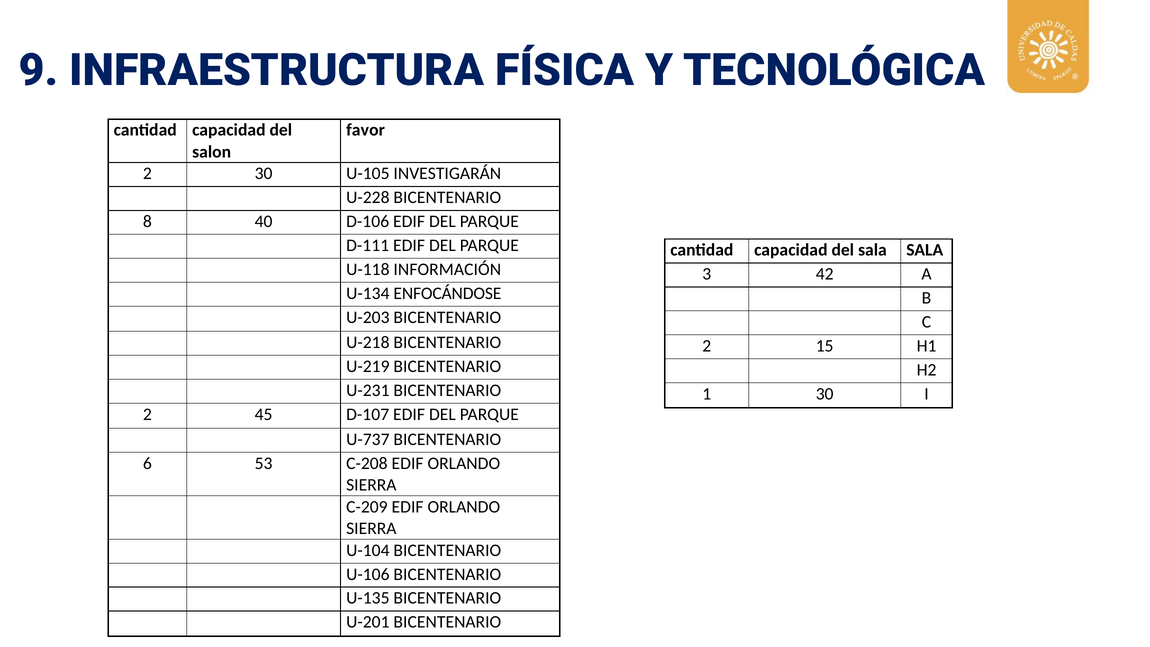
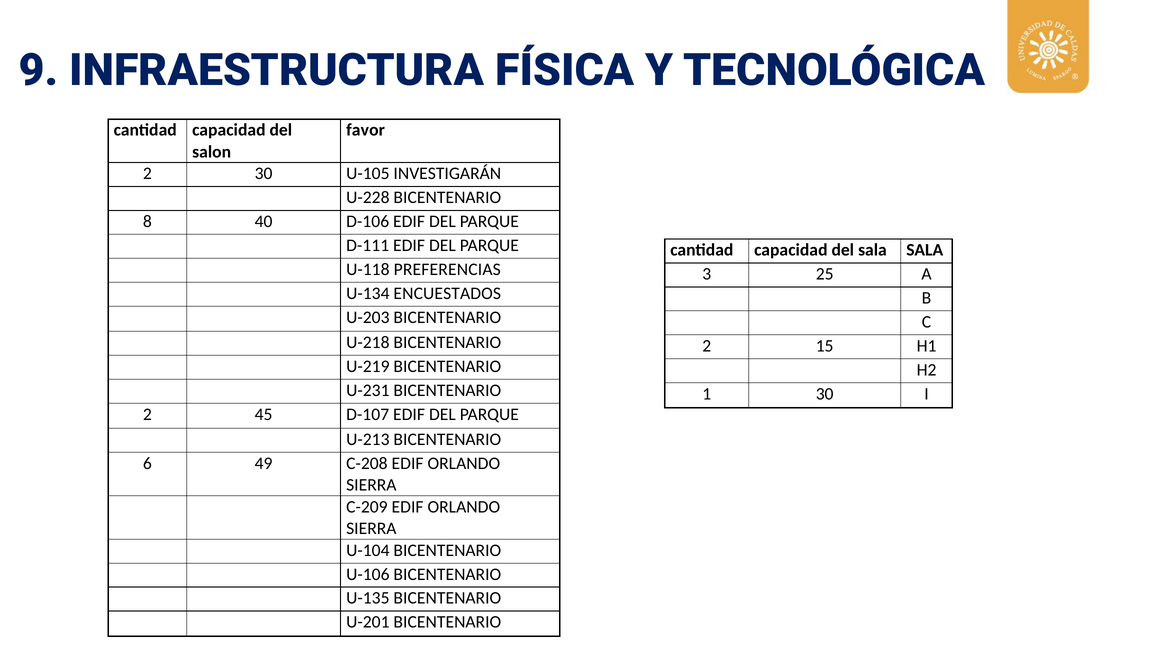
INFORMACIÓN: INFORMACIÓN -> PREFERENCIAS
42: 42 -> 25
ENFOCÁNDOSE: ENFOCÁNDOSE -> ENCUESTADOS
U-737: U-737 -> U-213
53: 53 -> 49
